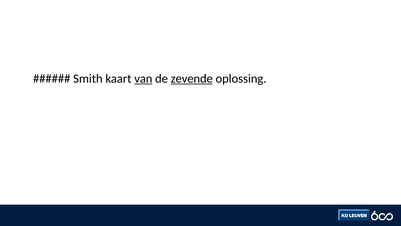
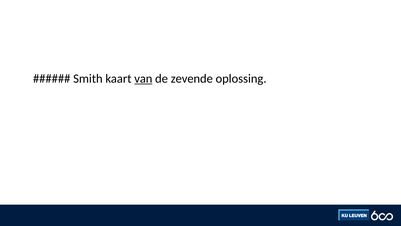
zevende underline: present -> none
